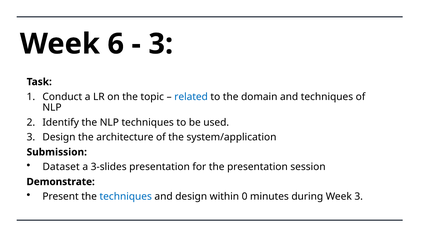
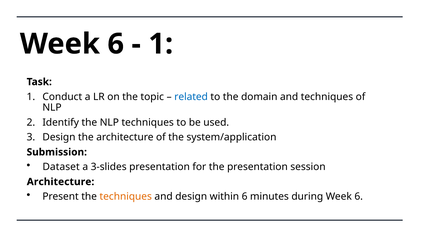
3 at (161, 44): 3 -> 1
Demonstrate at (61, 182): Demonstrate -> Architecture
techniques at (126, 197) colour: blue -> orange
within 0: 0 -> 6
during Week 3: 3 -> 6
